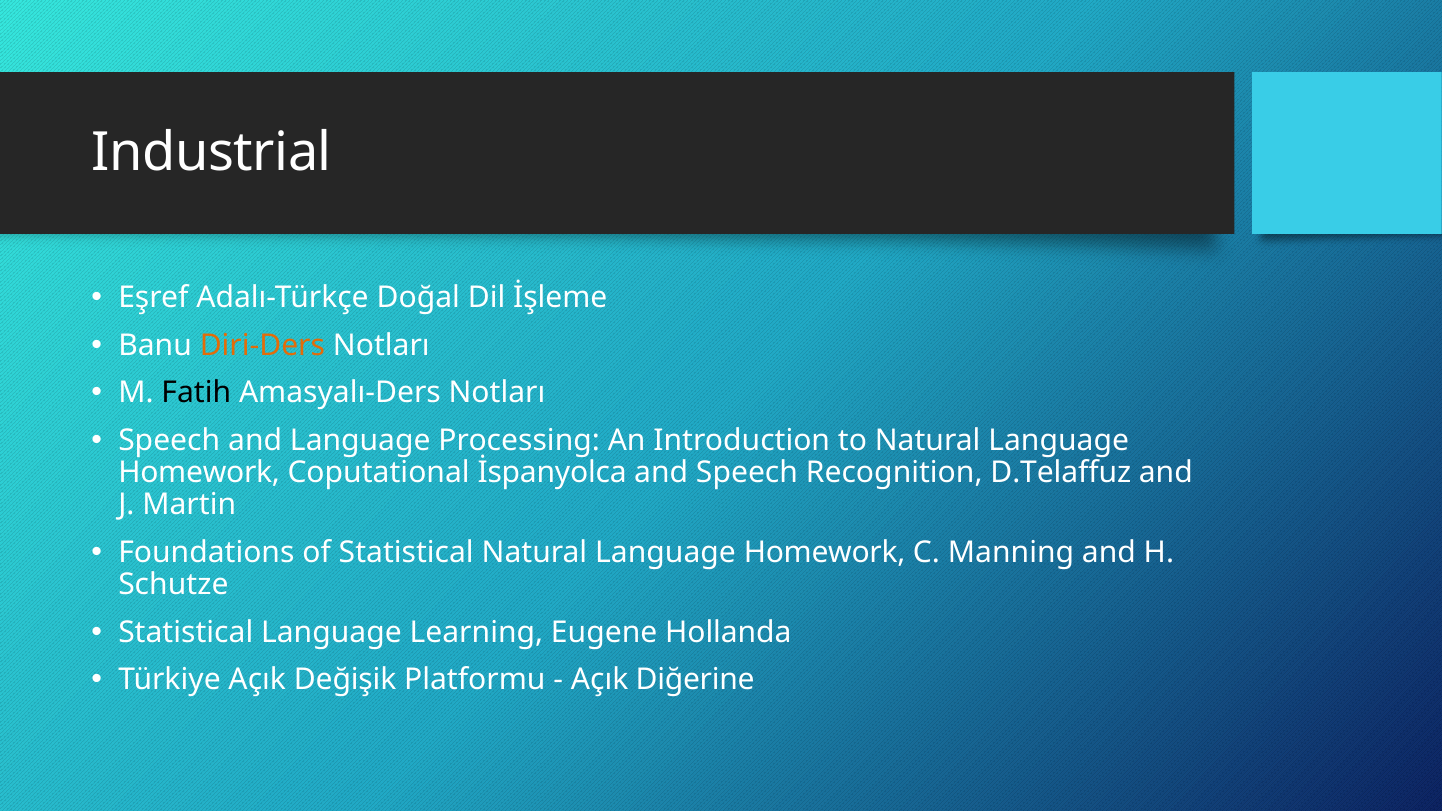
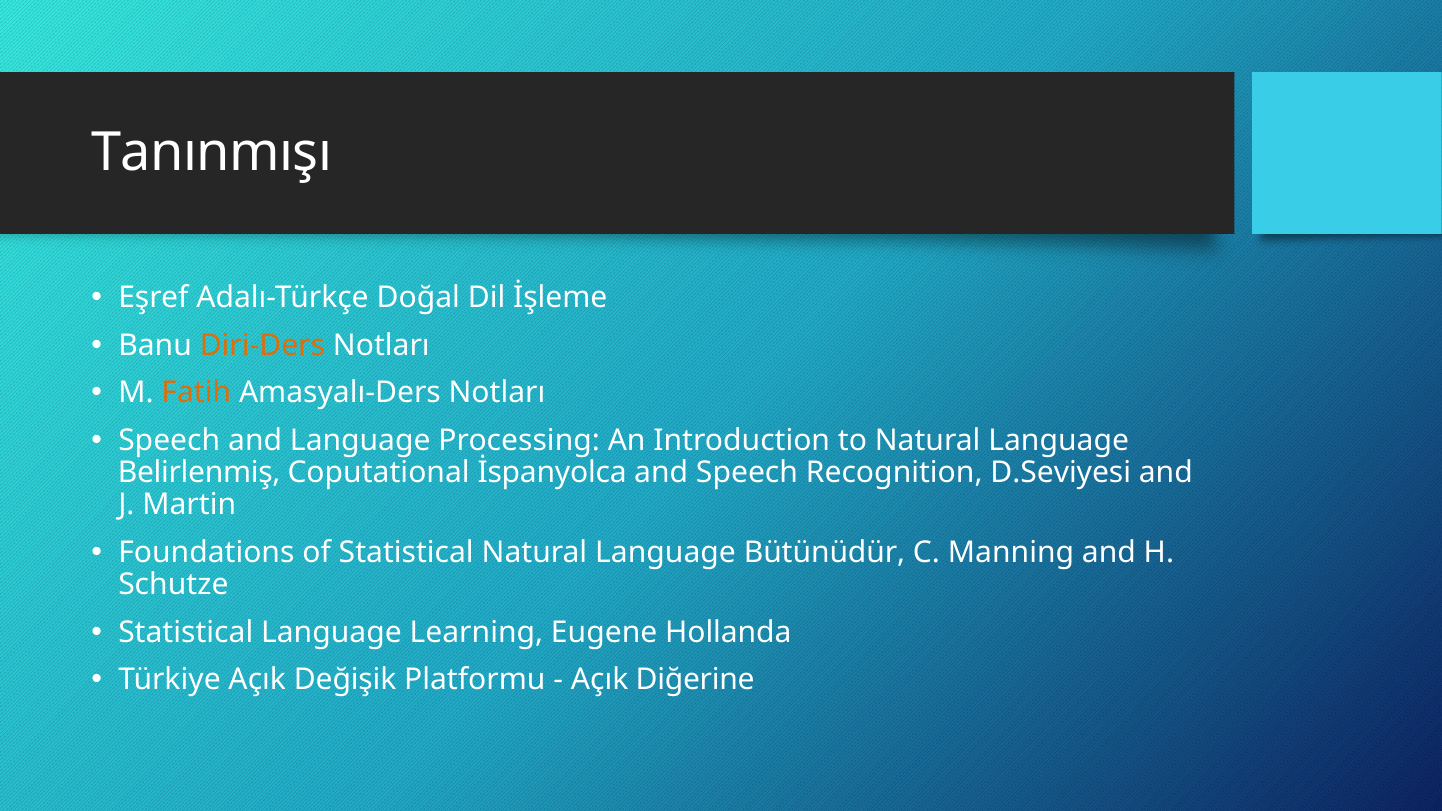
Industrial: Industrial -> Tanınmışı
Fatih colour: black -> orange
Homework at (199, 473): Homework -> Belirlenmiş
D.Telaffuz: D.Telaffuz -> D.Seviyesi
Statistical Natural Language Homework: Homework -> Bütünüdür
